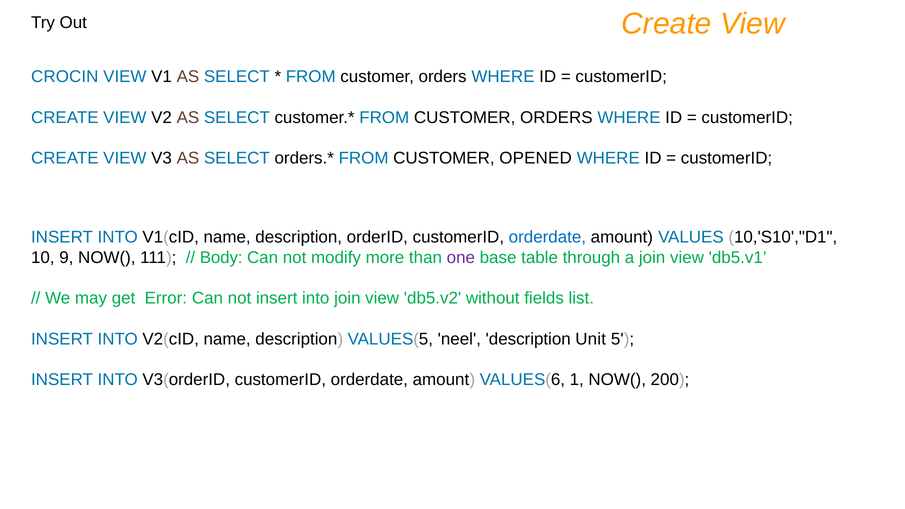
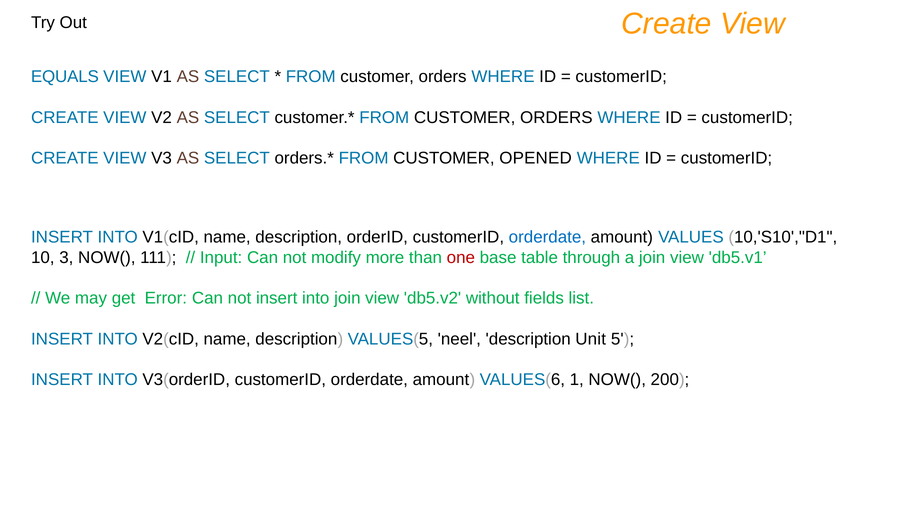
CROCIN: CROCIN -> EQUALS
9: 9 -> 3
Body: Body -> Input
one colour: purple -> red
